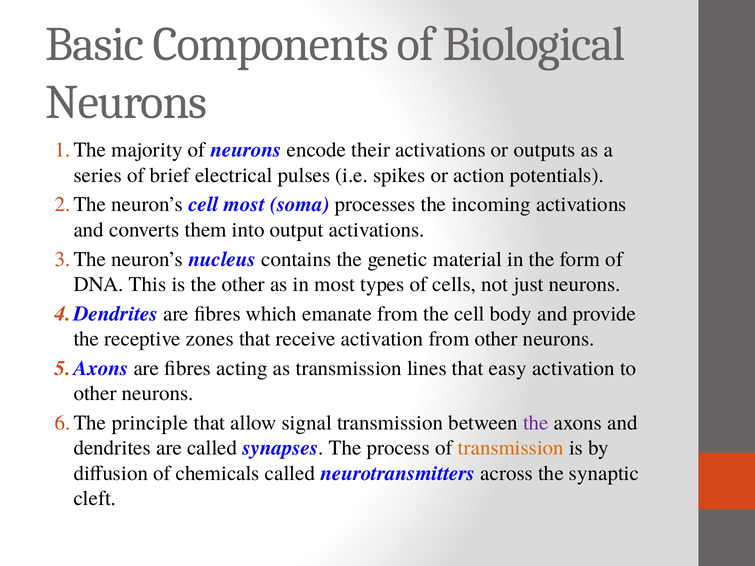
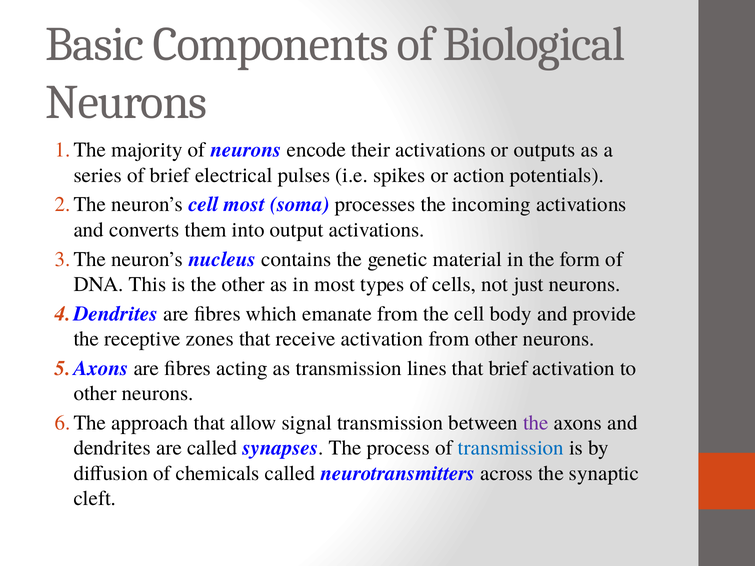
that easy: easy -> brief
principle: principle -> approach
transmission at (511, 448) colour: orange -> blue
